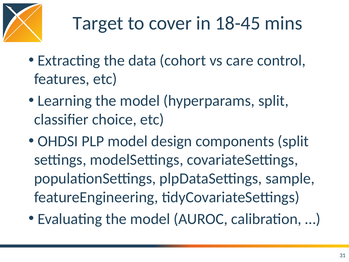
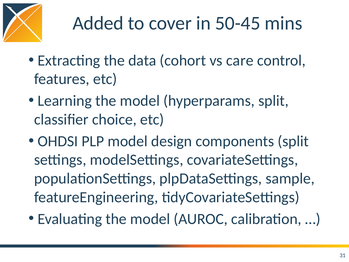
Target: Target -> Added
18-45: 18-45 -> 50-45
